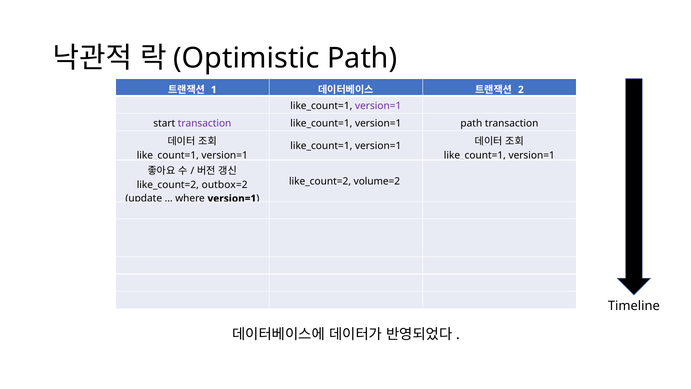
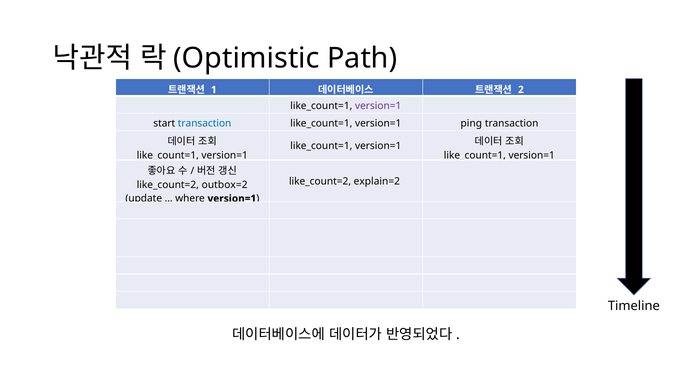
transaction at (205, 123) colour: purple -> blue
version=1 path: path -> ping
volume=2: volume=2 -> explain=2
